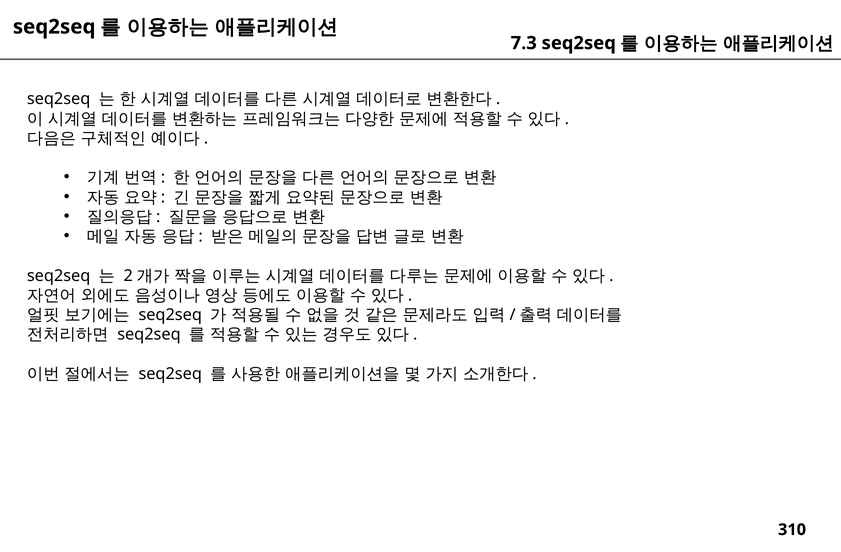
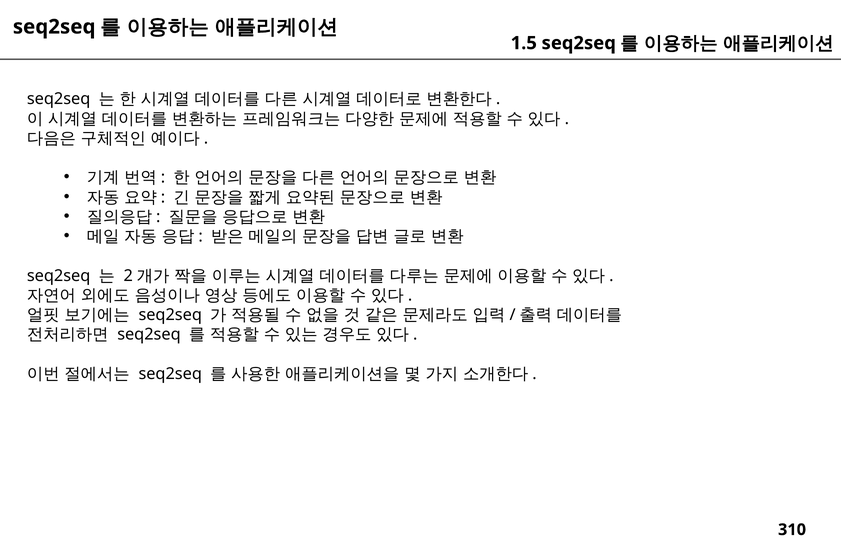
7.3: 7.3 -> 1.5
